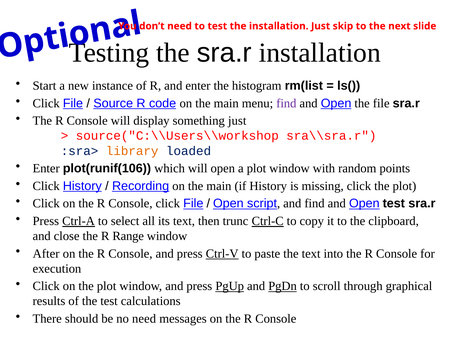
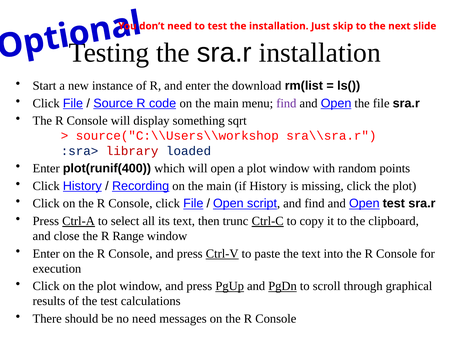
histogram: histogram -> download
something just: just -> sqrt
library colour: orange -> red
plot(runif(106: plot(runif(106 -> plot(runif(400
After at (46, 253): After -> Enter
